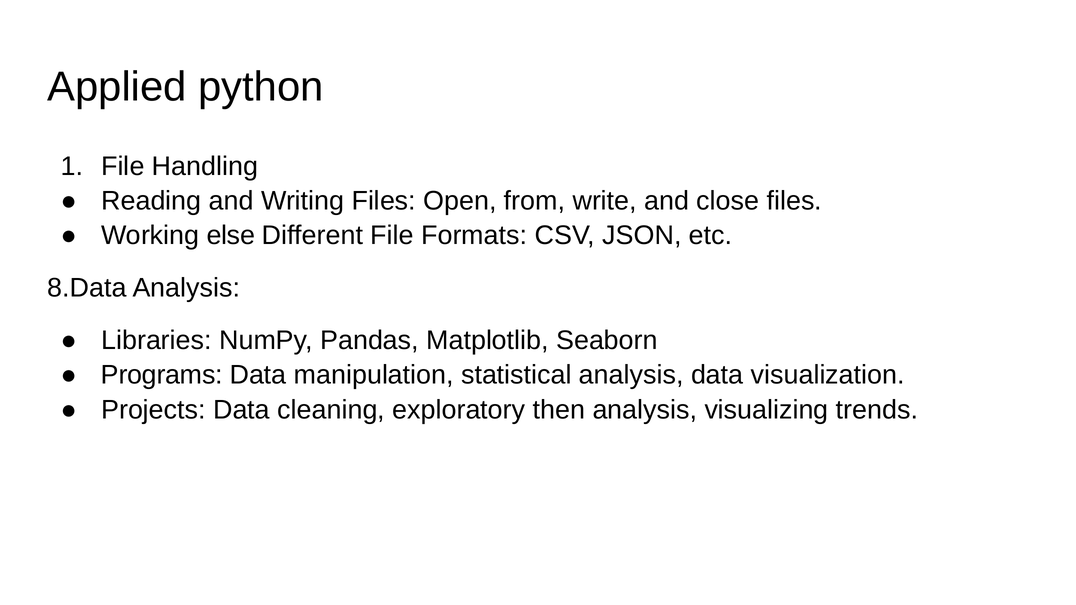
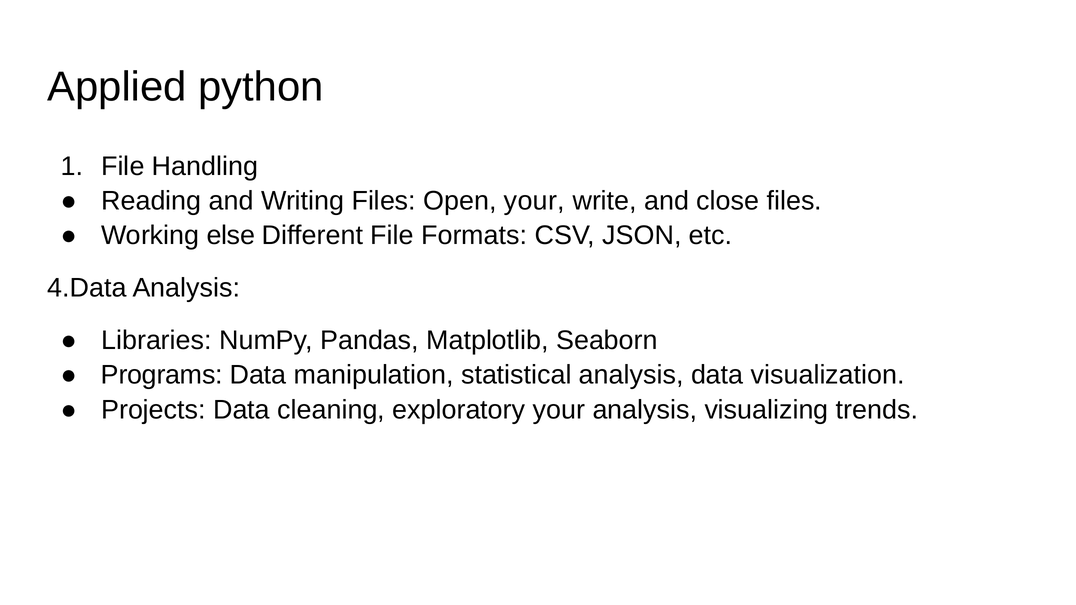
Open from: from -> your
8.Data: 8.Data -> 4.Data
exploratory then: then -> your
